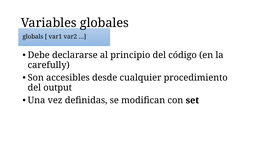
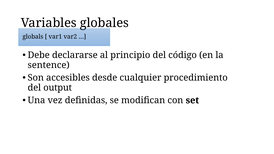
carefully: carefully -> sentence
